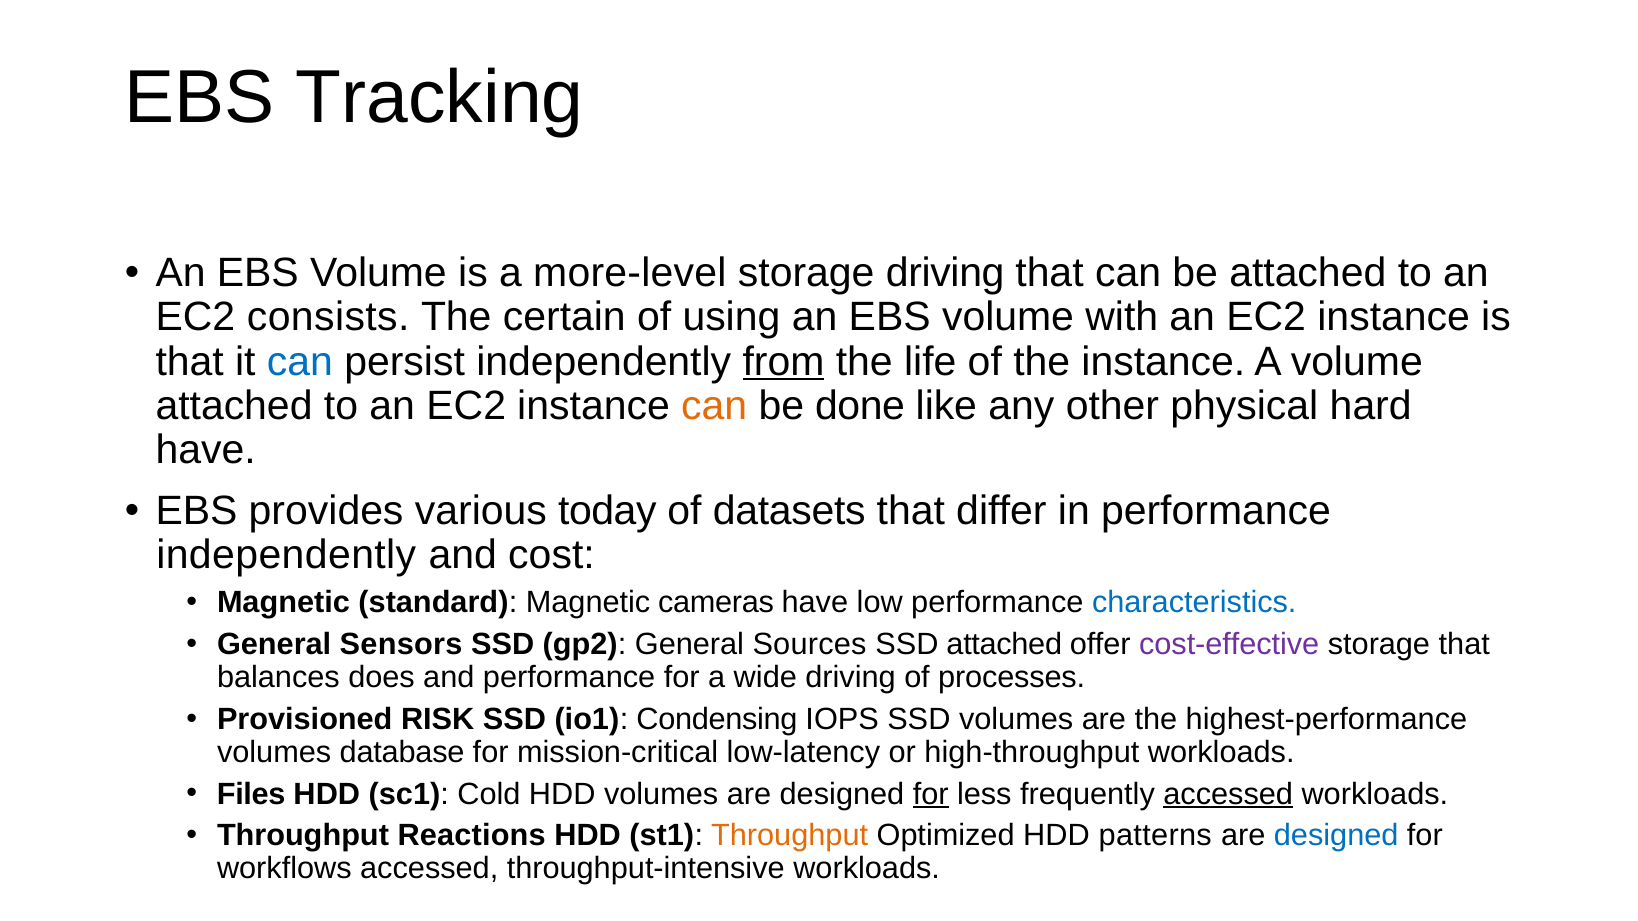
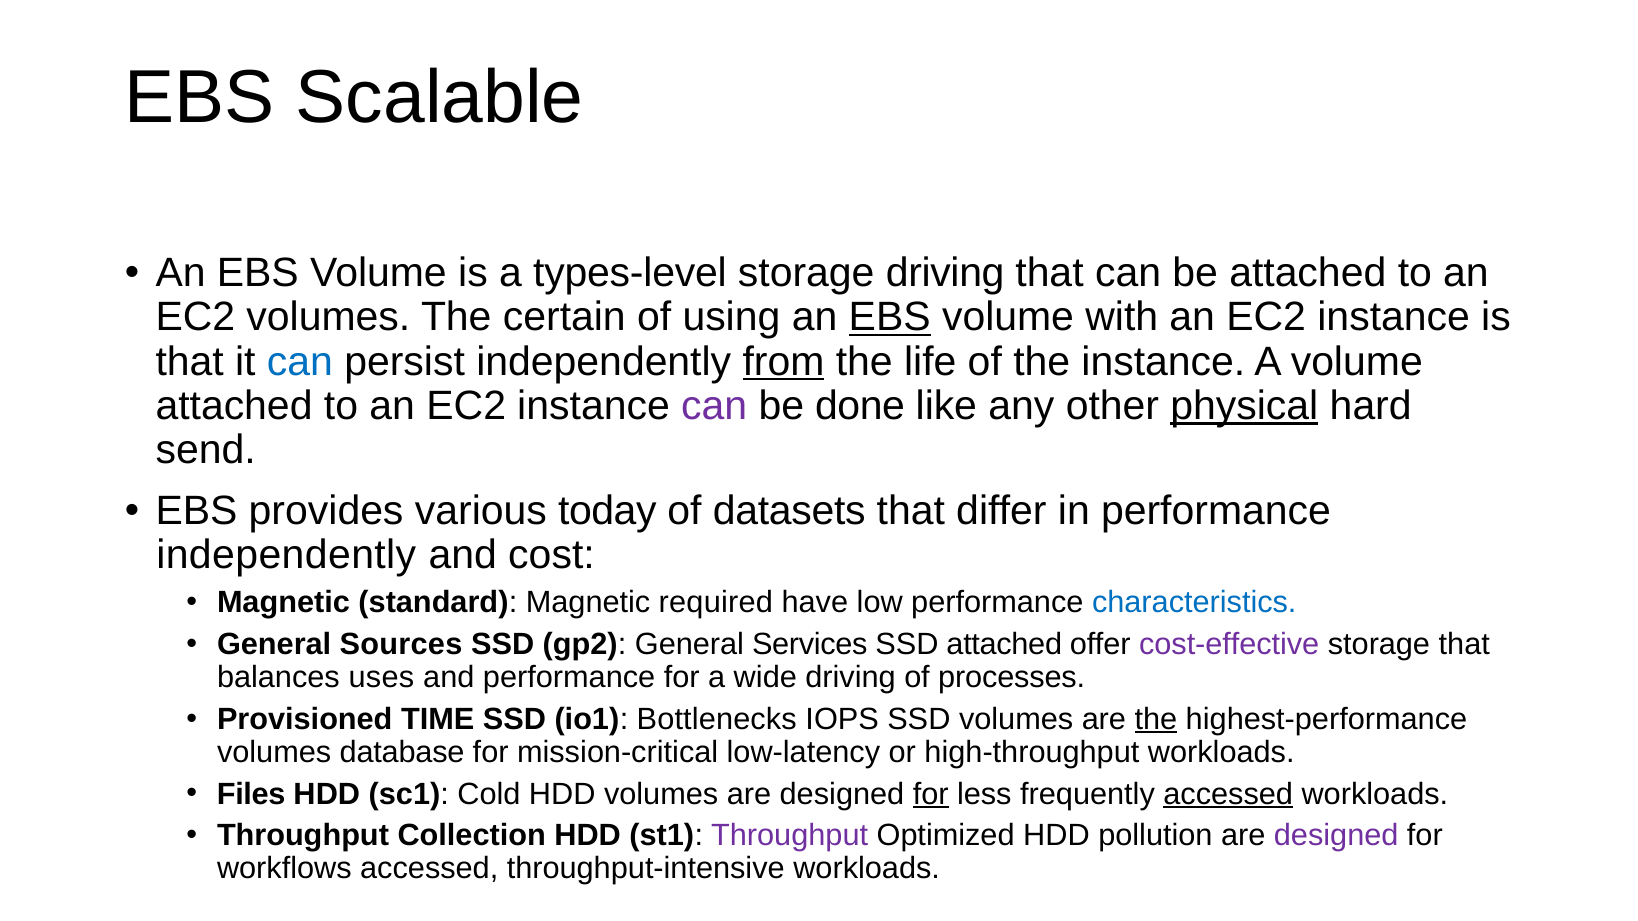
Tracking: Tracking -> Scalable
more-level: more-level -> types-level
EC2 consists: consists -> volumes
EBS at (890, 317) underline: none -> present
can at (714, 406) colour: orange -> purple
physical underline: none -> present
have at (206, 450): have -> send
cameras: cameras -> required
Sensors: Sensors -> Sources
Sources: Sources -> Services
does: does -> uses
RISK: RISK -> TIME
Condensing: Condensing -> Bottlenecks
the at (1156, 719) underline: none -> present
Reactions: Reactions -> Collection
Throughput at (790, 836) colour: orange -> purple
patterns: patterns -> pollution
designed at (1336, 836) colour: blue -> purple
